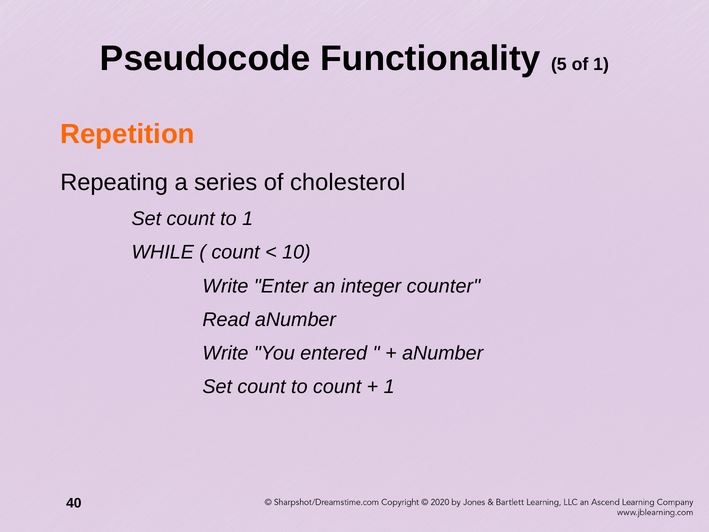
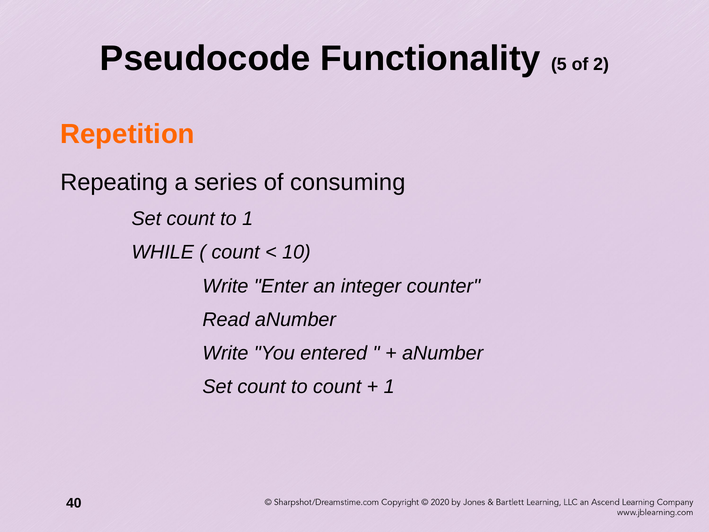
of 1: 1 -> 2
cholesterol: cholesterol -> consuming
